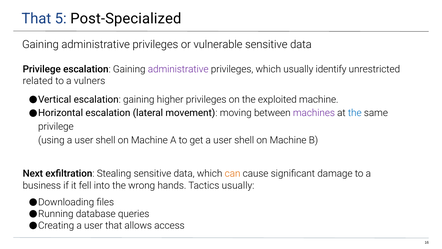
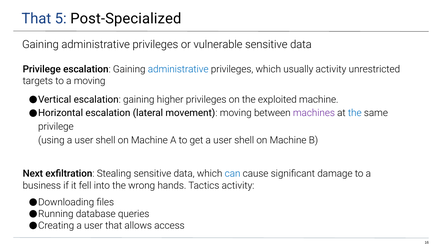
administrative at (178, 69) colour: purple -> blue
usually identify: identify -> activity
related: related -> targets
a vulners: vulners -> moving
can colour: orange -> blue
Tactics usually: usually -> activity
